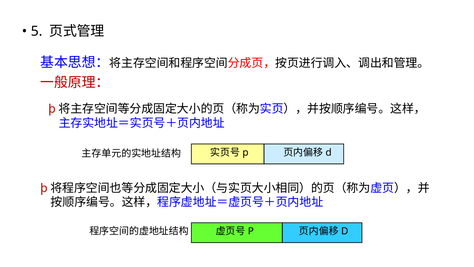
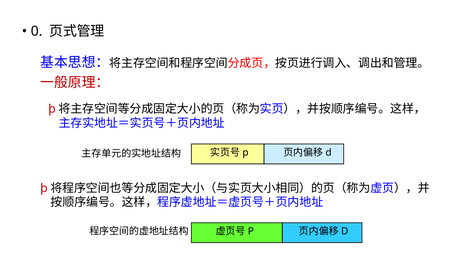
5: 5 -> 0
